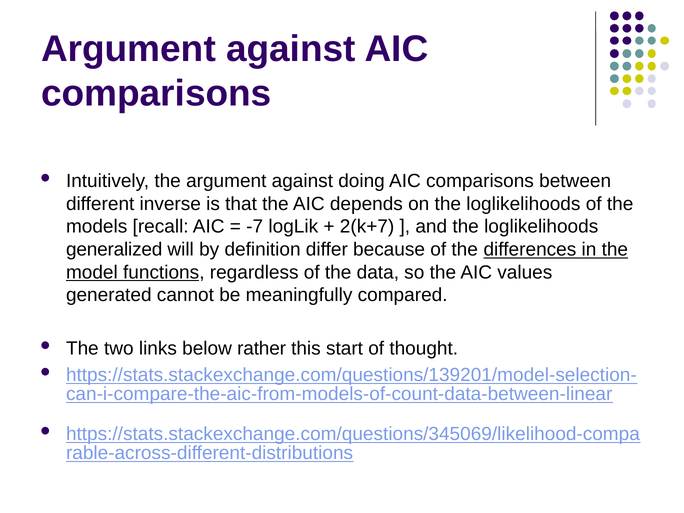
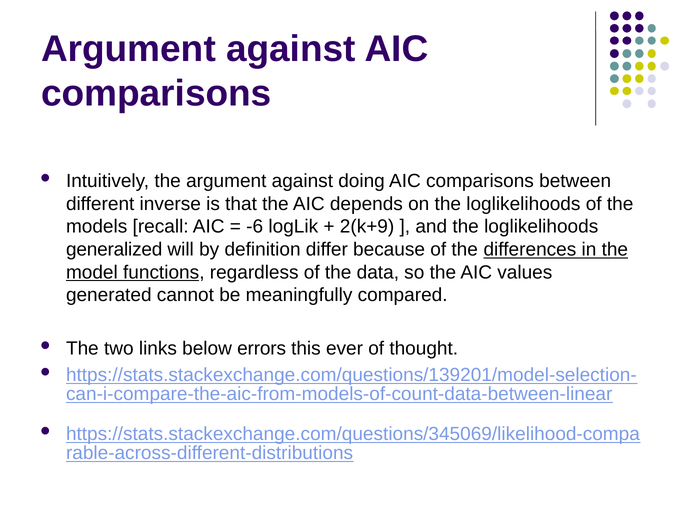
-7: -7 -> -6
2(k+7: 2(k+7 -> 2(k+9
rather: rather -> errors
start: start -> ever
